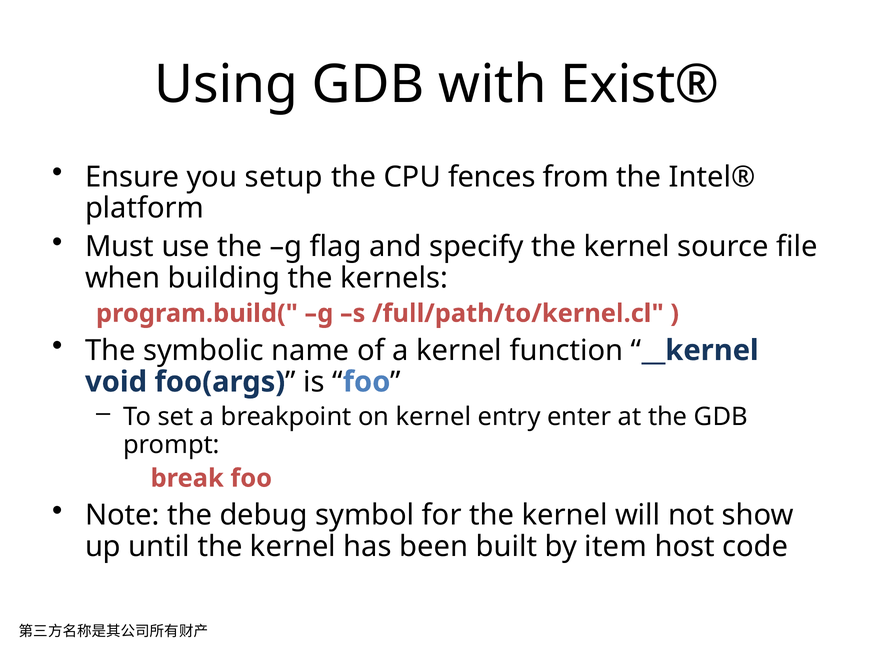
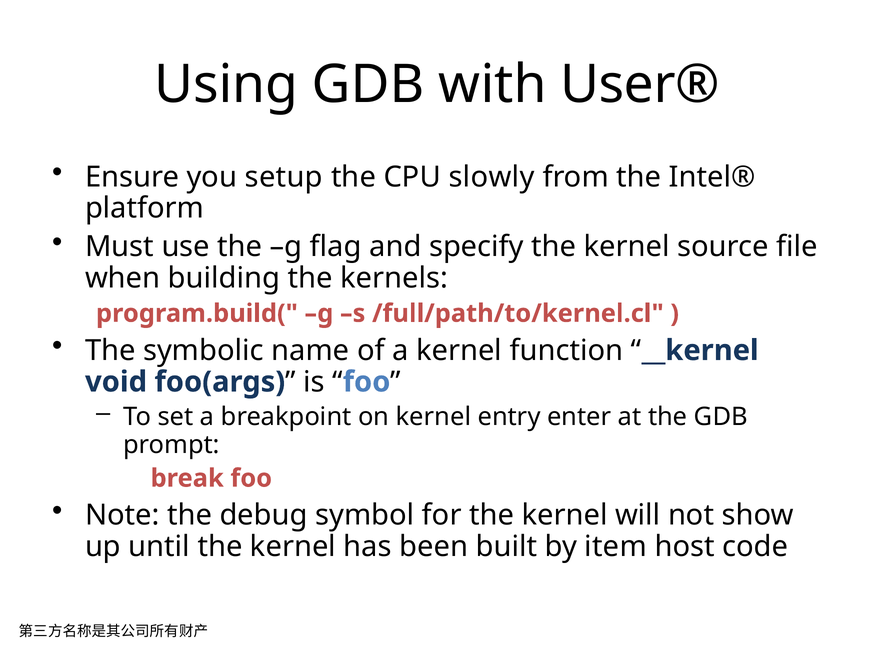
Exist®: Exist® -> User®
fences: fences -> slowly
